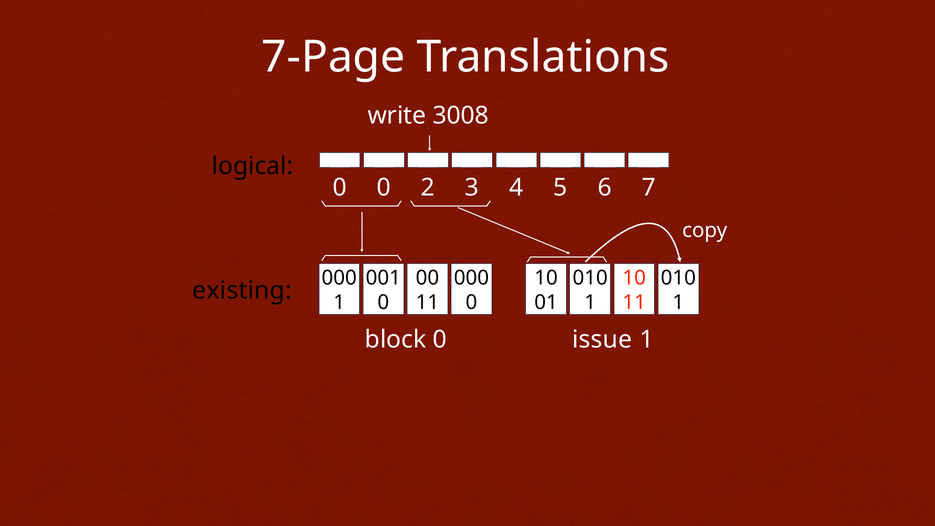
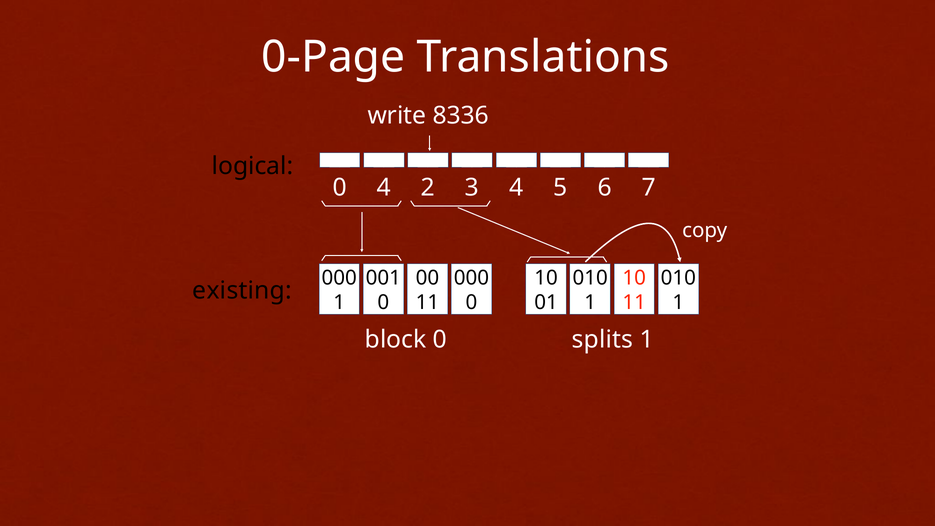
7-Page: 7-Page -> 0-Page
3008: 3008 -> 8336
0 0: 0 -> 4
issue: issue -> splits
